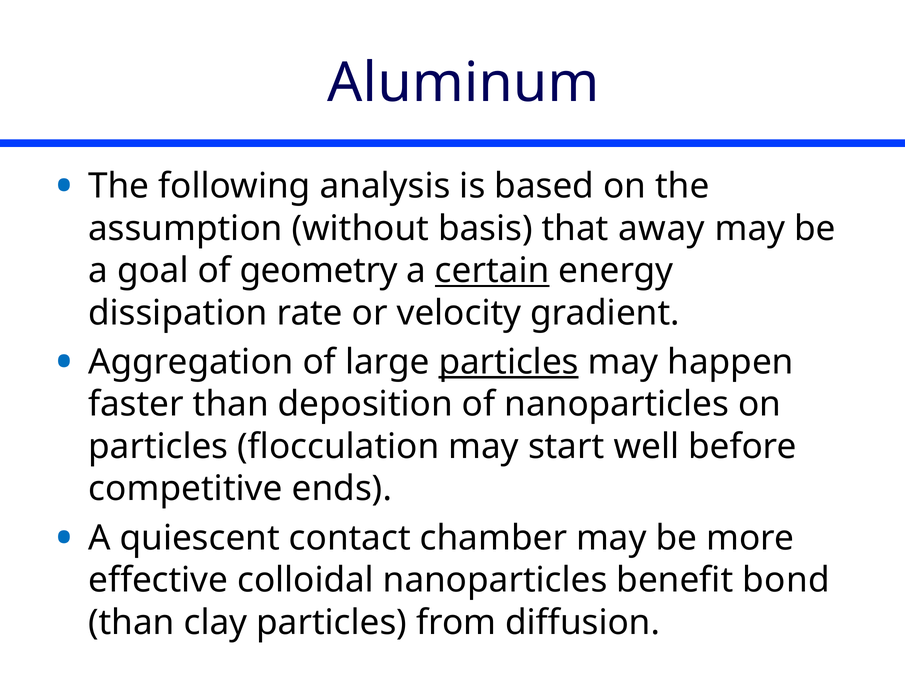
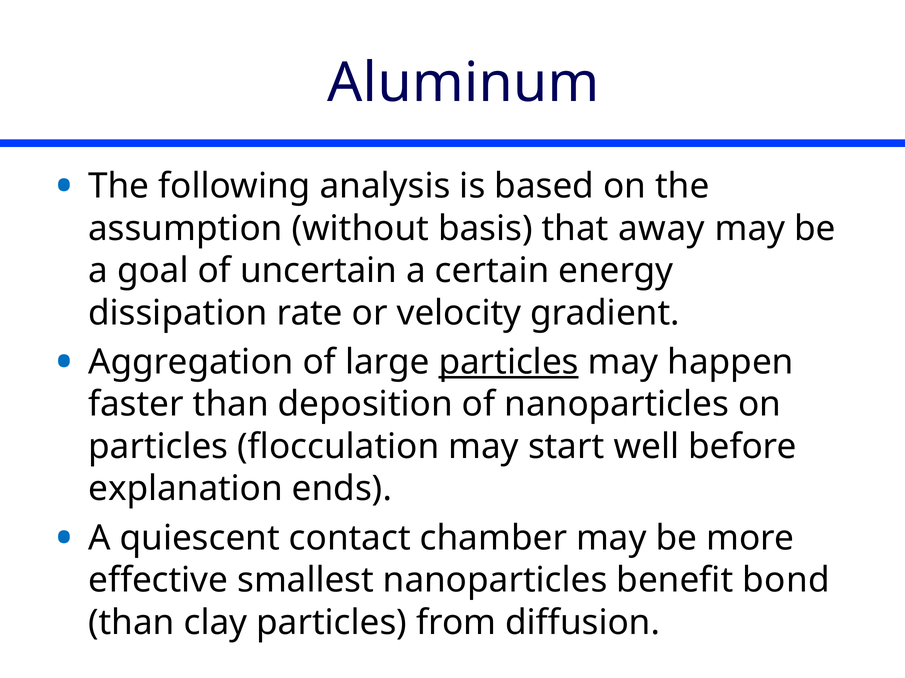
geometry: geometry -> uncertain
certain underline: present -> none
competitive: competitive -> explanation
colloidal: colloidal -> smallest
